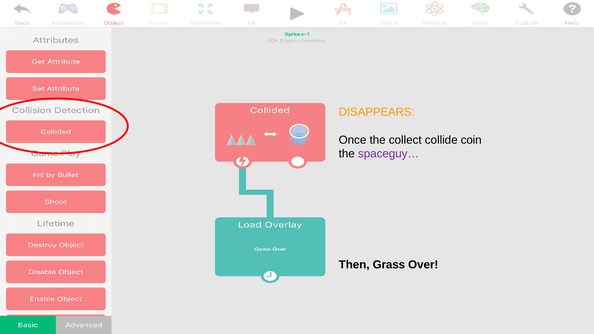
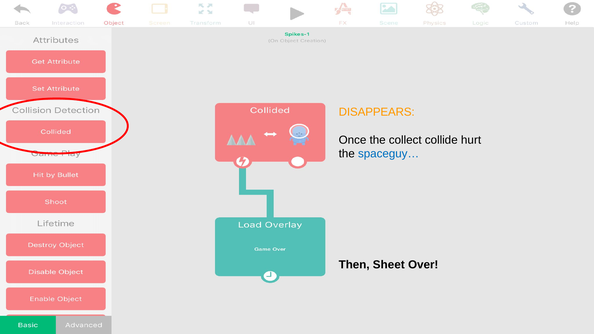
coin: coin -> hurt
spaceguy… colour: purple -> blue
Grass: Grass -> Sheet
